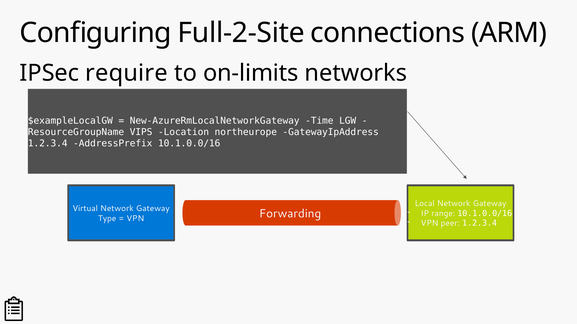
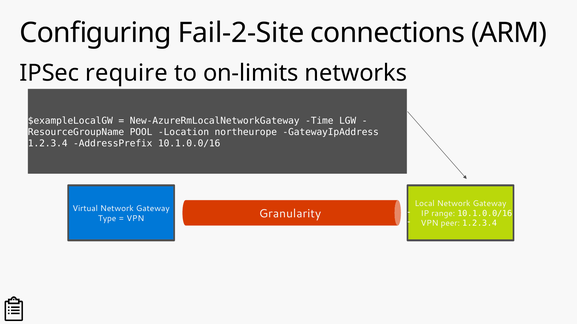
Full-2-Site: Full-2-Site -> Fail-2-Site
VIPS: VIPS -> POOL
Forwarding: Forwarding -> Granularity
